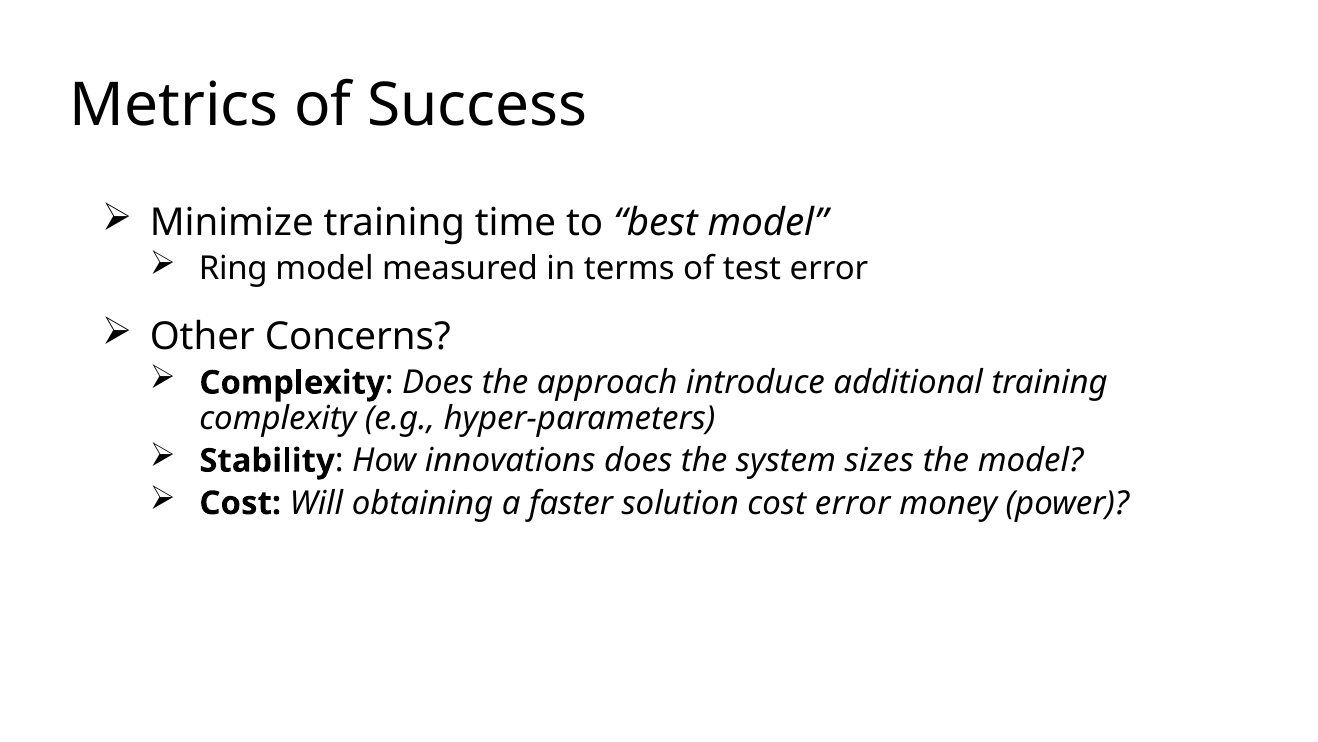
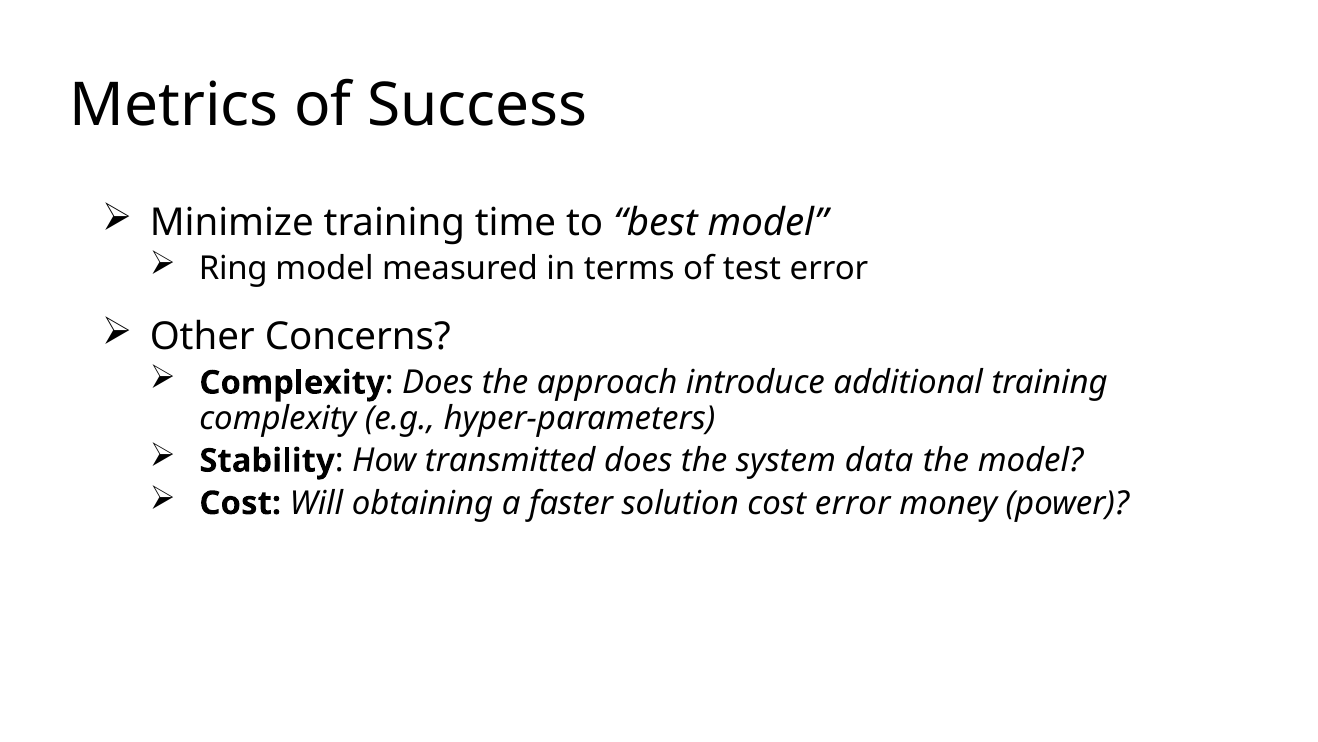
innovations: innovations -> transmitted
sizes: sizes -> data
